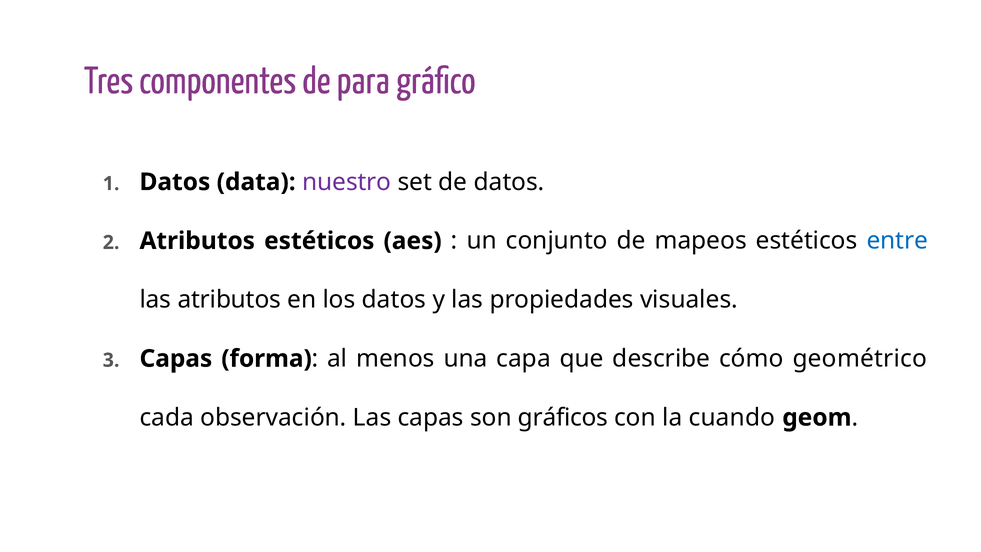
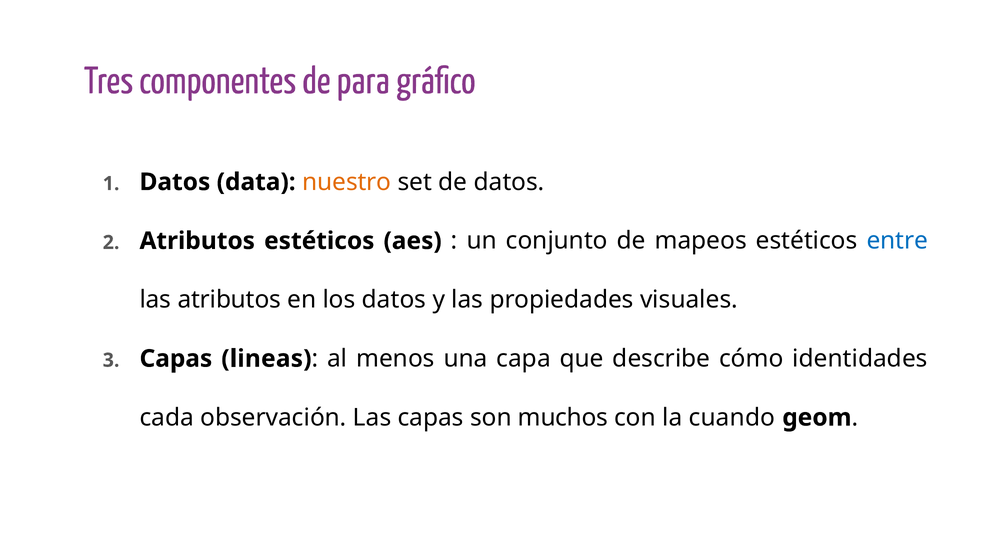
nuestro colour: purple -> orange
forma: forma -> lineas
geométrico: geométrico -> identidades
gráficos: gráficos -> muchos
